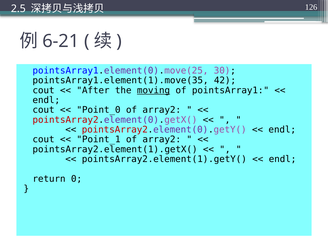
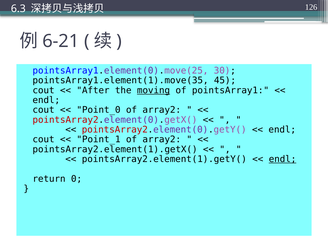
2.5: 2.5 -> 6.3
42: 42 -> 45
endl at (283, 159) underline: none -> present
